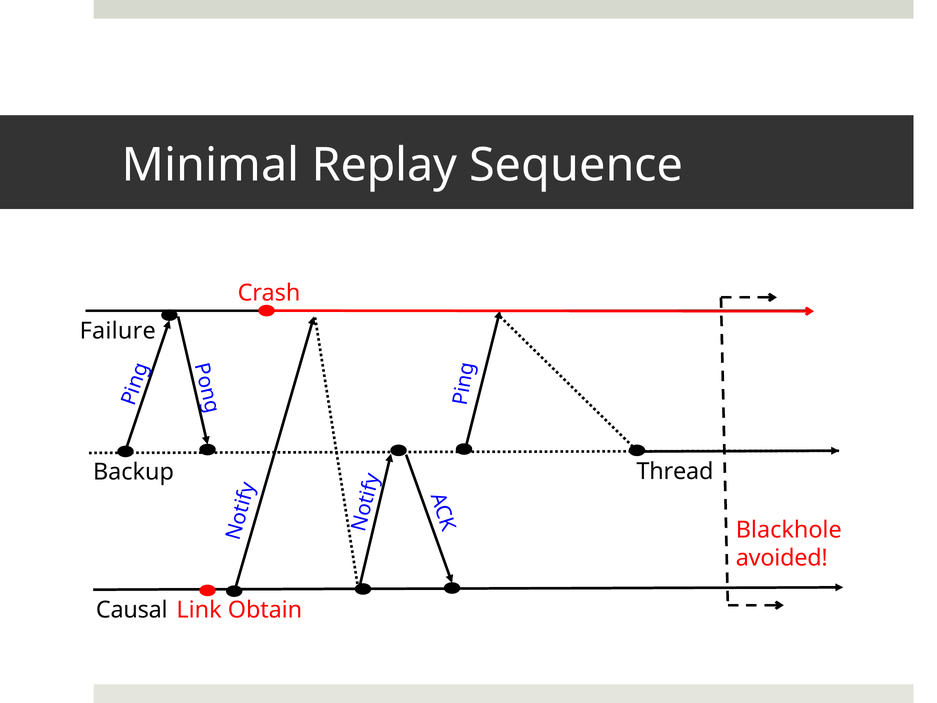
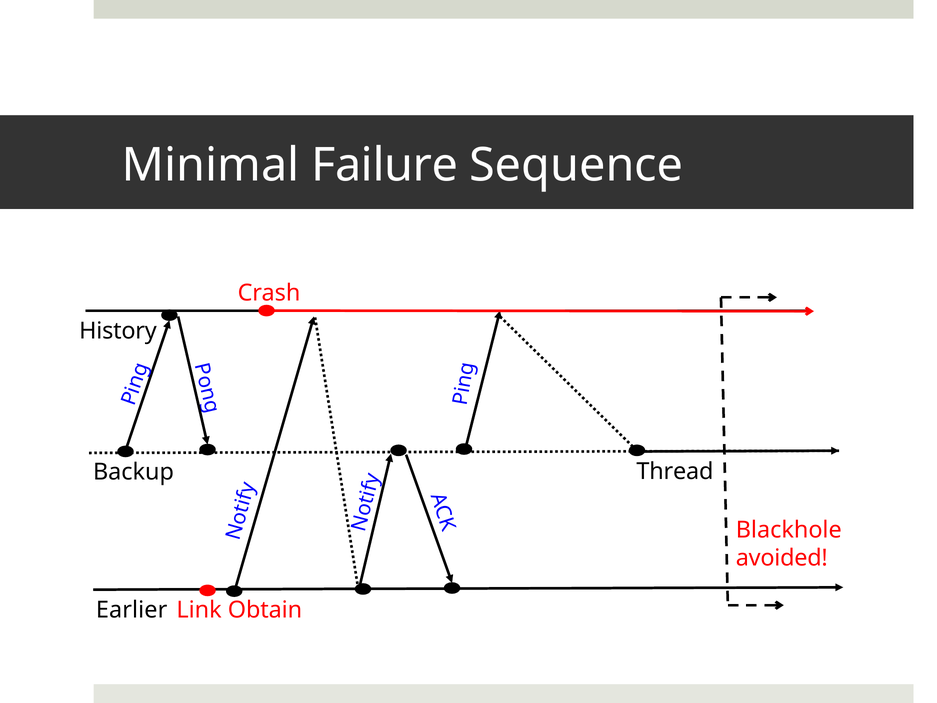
Replay: Replay -> Failure
Failure: Failure -> History
Causal: Causal -> Earlier
